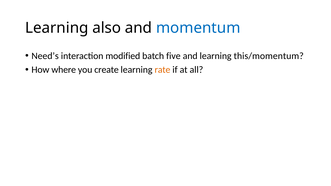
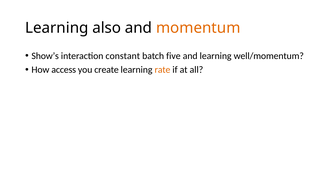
momentum colour: blue -> orange
Need’s: Need’s -> Show’s
modified: modified -> constant
this/momentum: this/momentum -> well/momentum
where: where -> access
